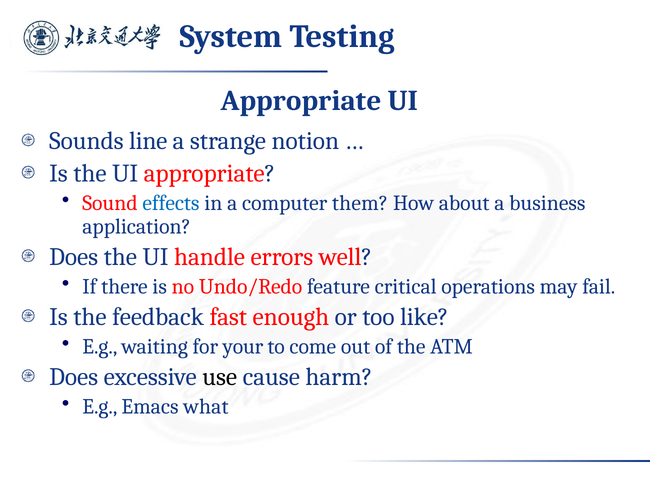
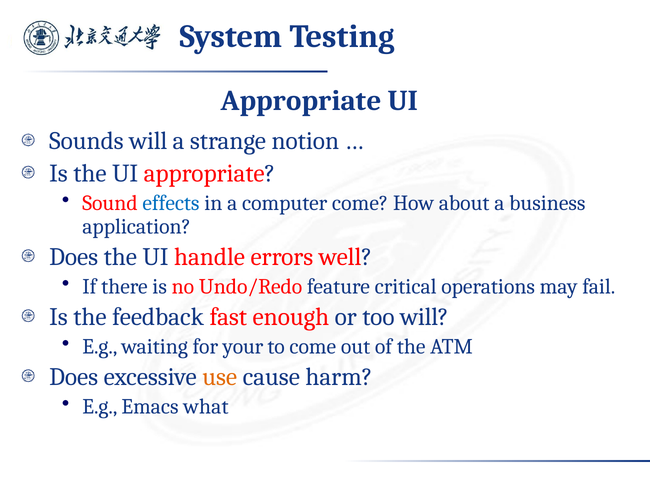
Sounds line: line -> will
computer them: them -> come
too like: like -> will
use colour: black -> orange
